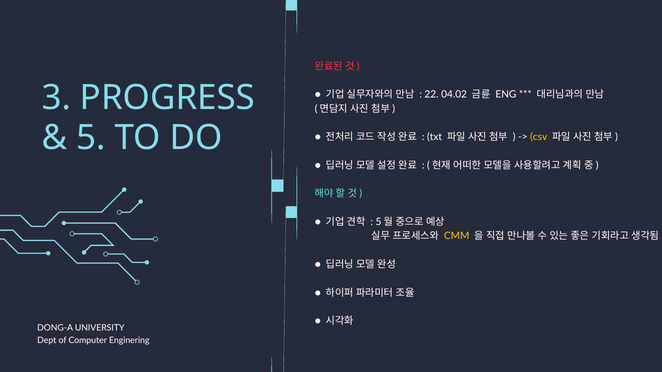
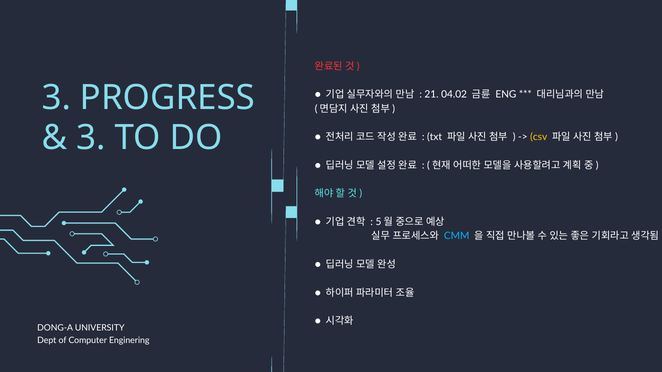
22: 22 -> 21
5 at (91, 138): 5 -> 3
CMM colour: yellow -> light blue
